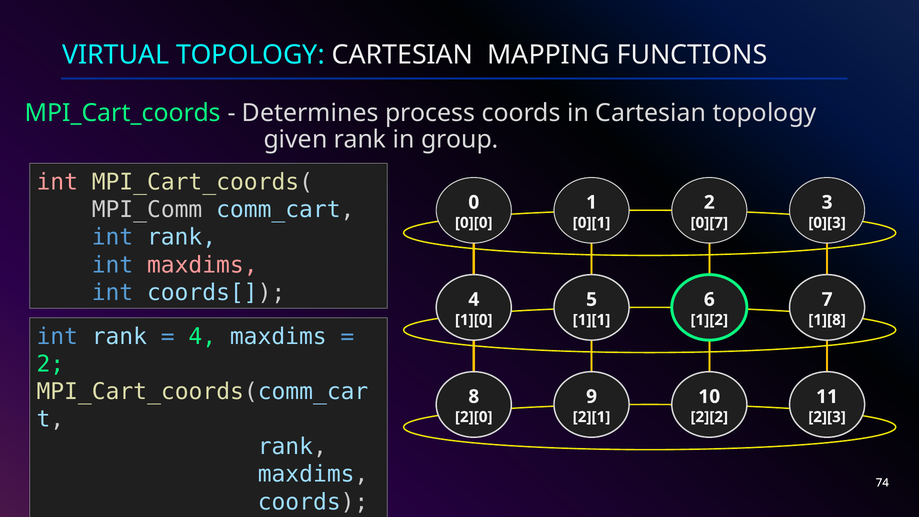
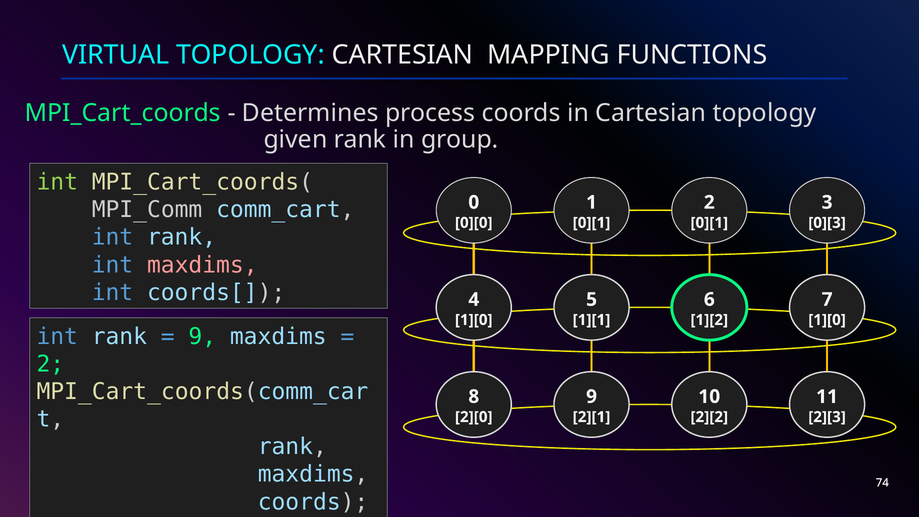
int at (57, 182) colour: pink -> light green
0][7 at (709, 223): 0][7 -> 0][1
1][8 at (827, 320): 1][8 -> 1][0
4 at (202, 336): 4 -> 9
